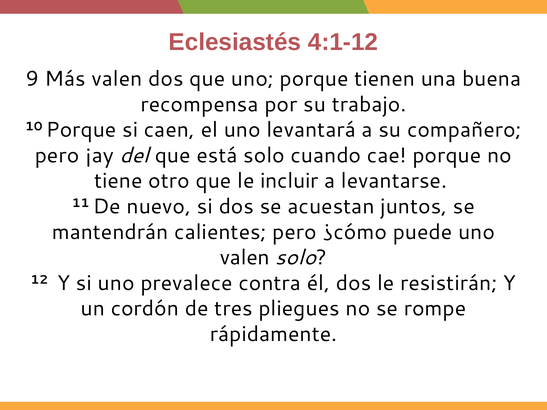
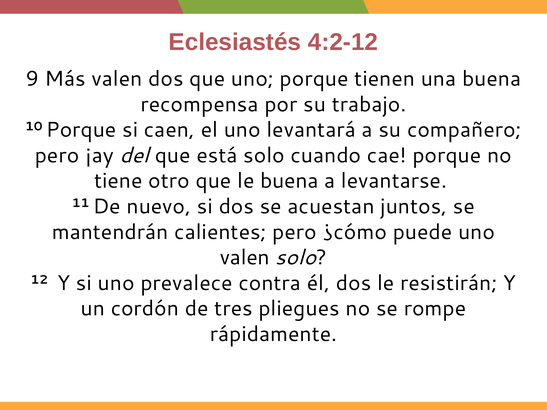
4:1-12: 4:1-12 -> 4:2-12
le incluir: incluir -> buena
